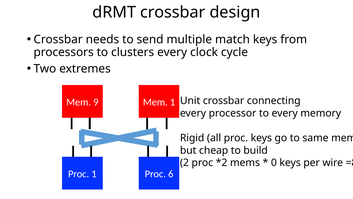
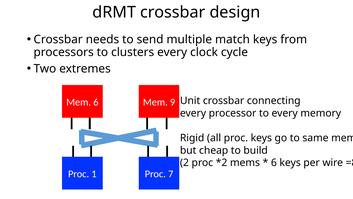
Mem 9: 9 -> 6
Mem 1: 1 -> 9
0 at (274, 162): 0 -> 6
6: 6 -> 7
